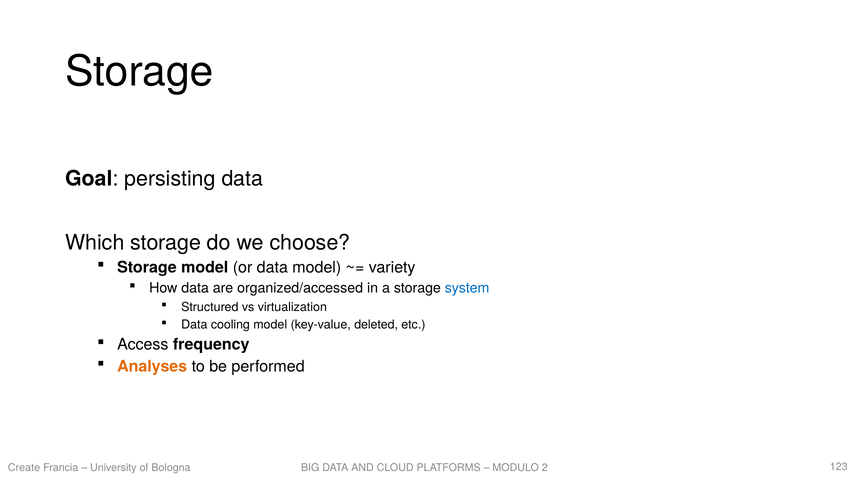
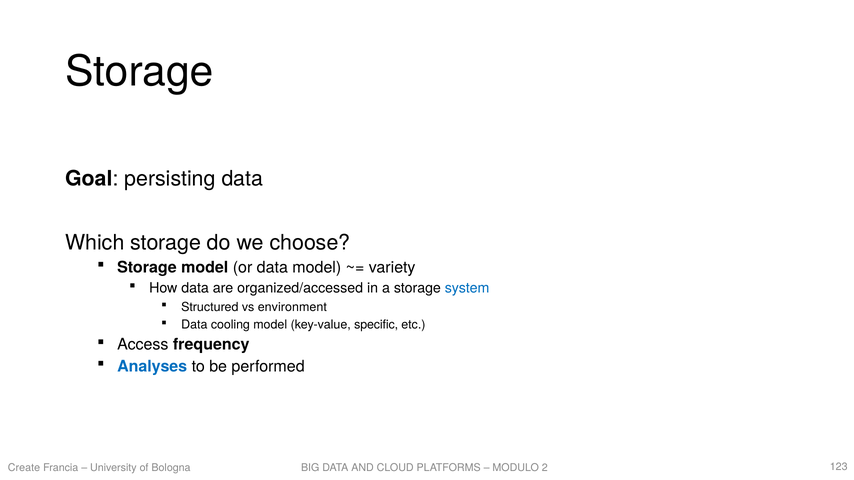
virtualization: virtualization -> environment
deleted: deleted -> specific
Analyses colour: orange -> blue
